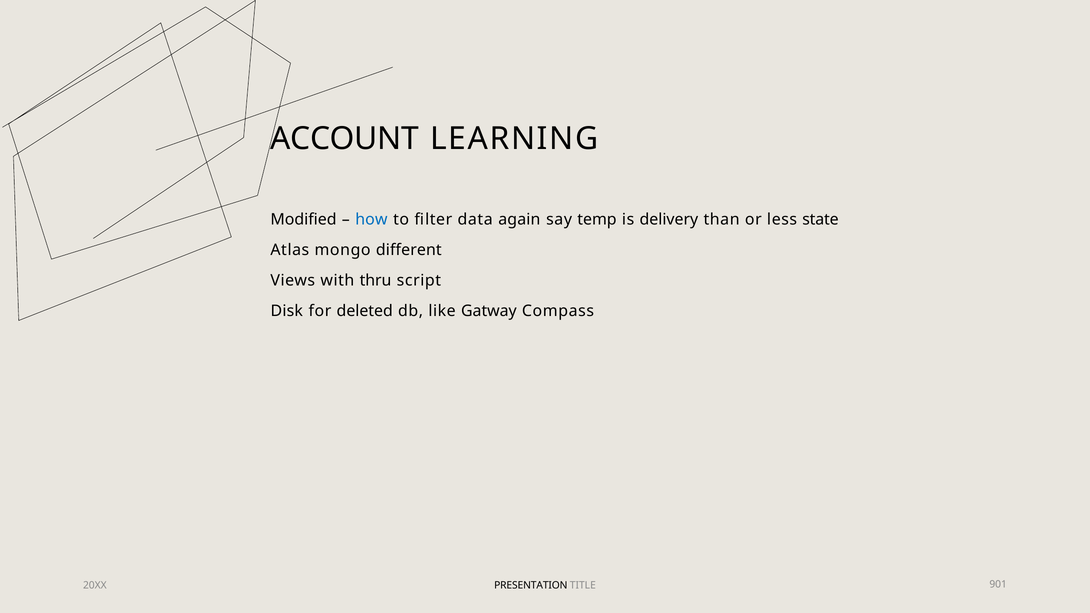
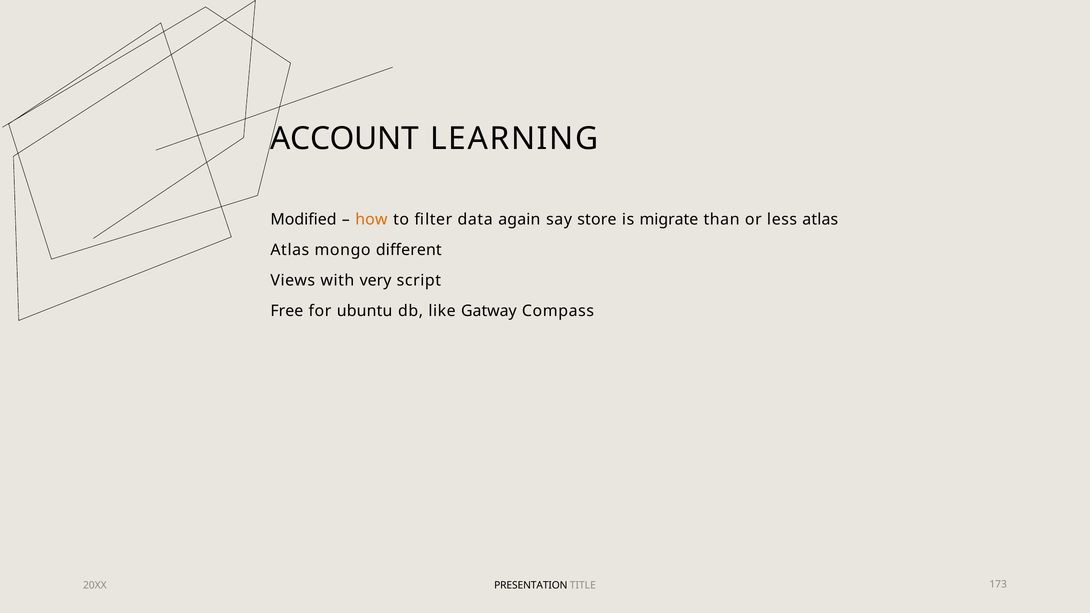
how colour: blue -> orange
temp: temp -> store
delivery: delivery -> migrate
less state: state -> atlas
thru: thru -> very
Disk: Disk -> Free
deleted: deleted -> ubuntu
901: 901 -> 173
